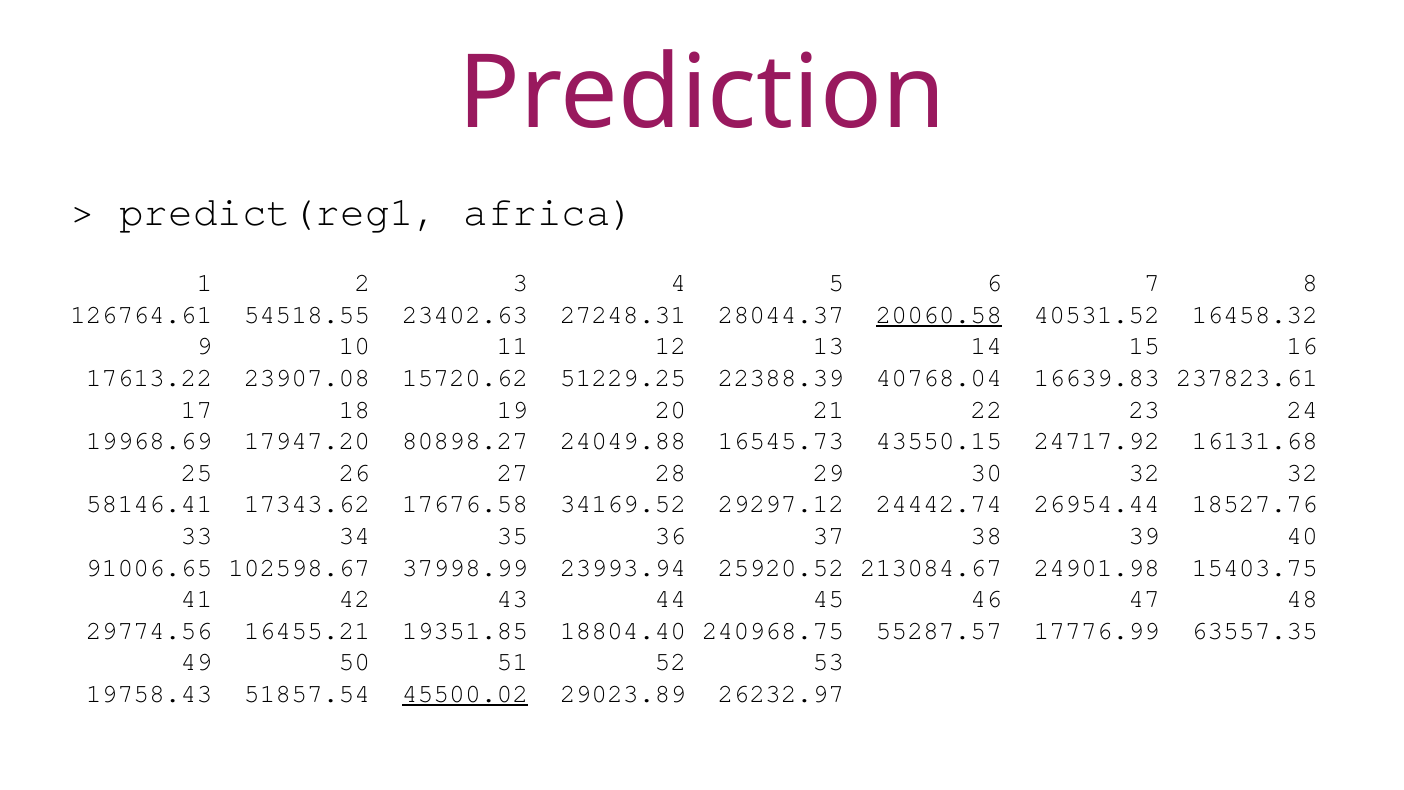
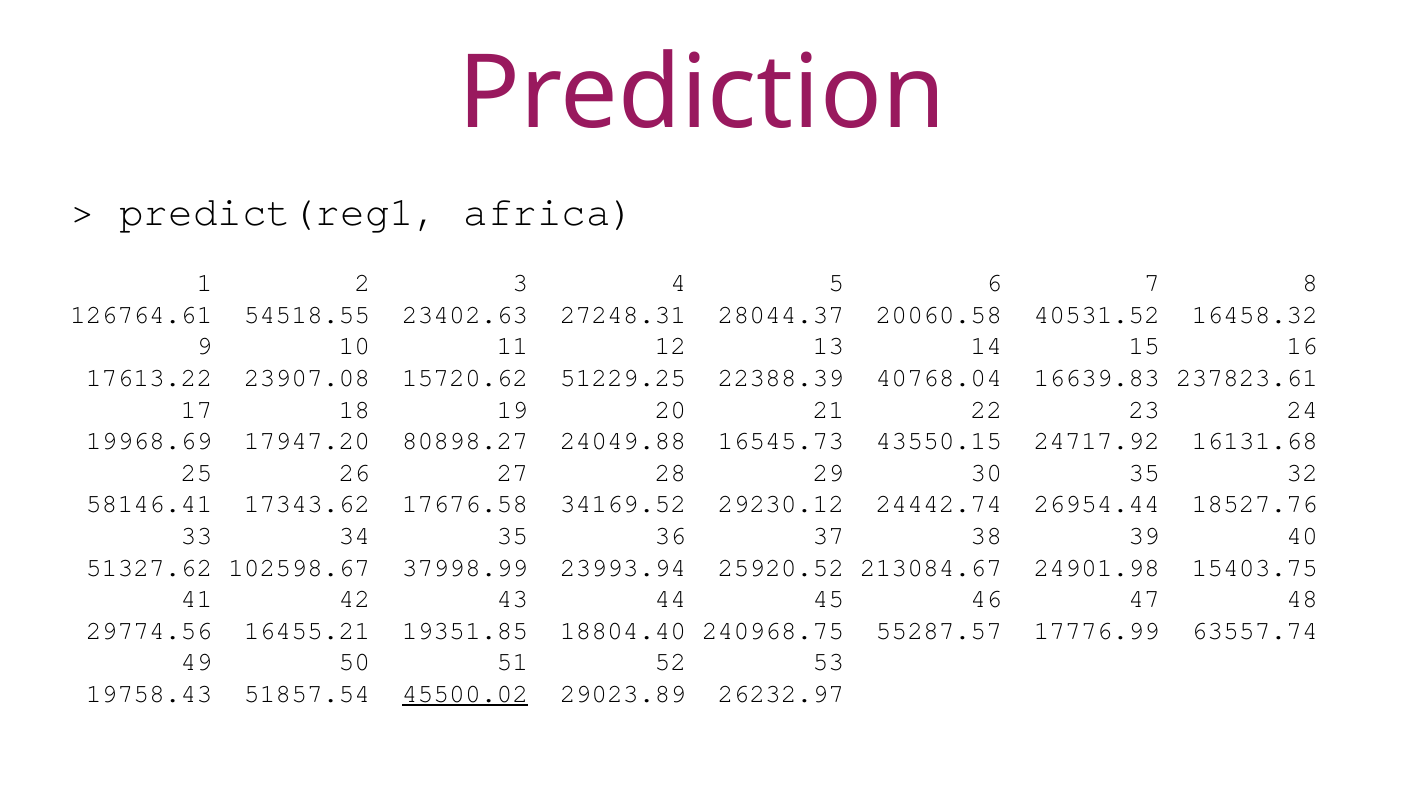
20060.58 underline: present -> none
30 32: 32 -> 35
29297.12: 29297.12 -> 29230.12
91006.65: 91006.65 -> 51327.62
63557.35: 63557.35 -> 63557.74
